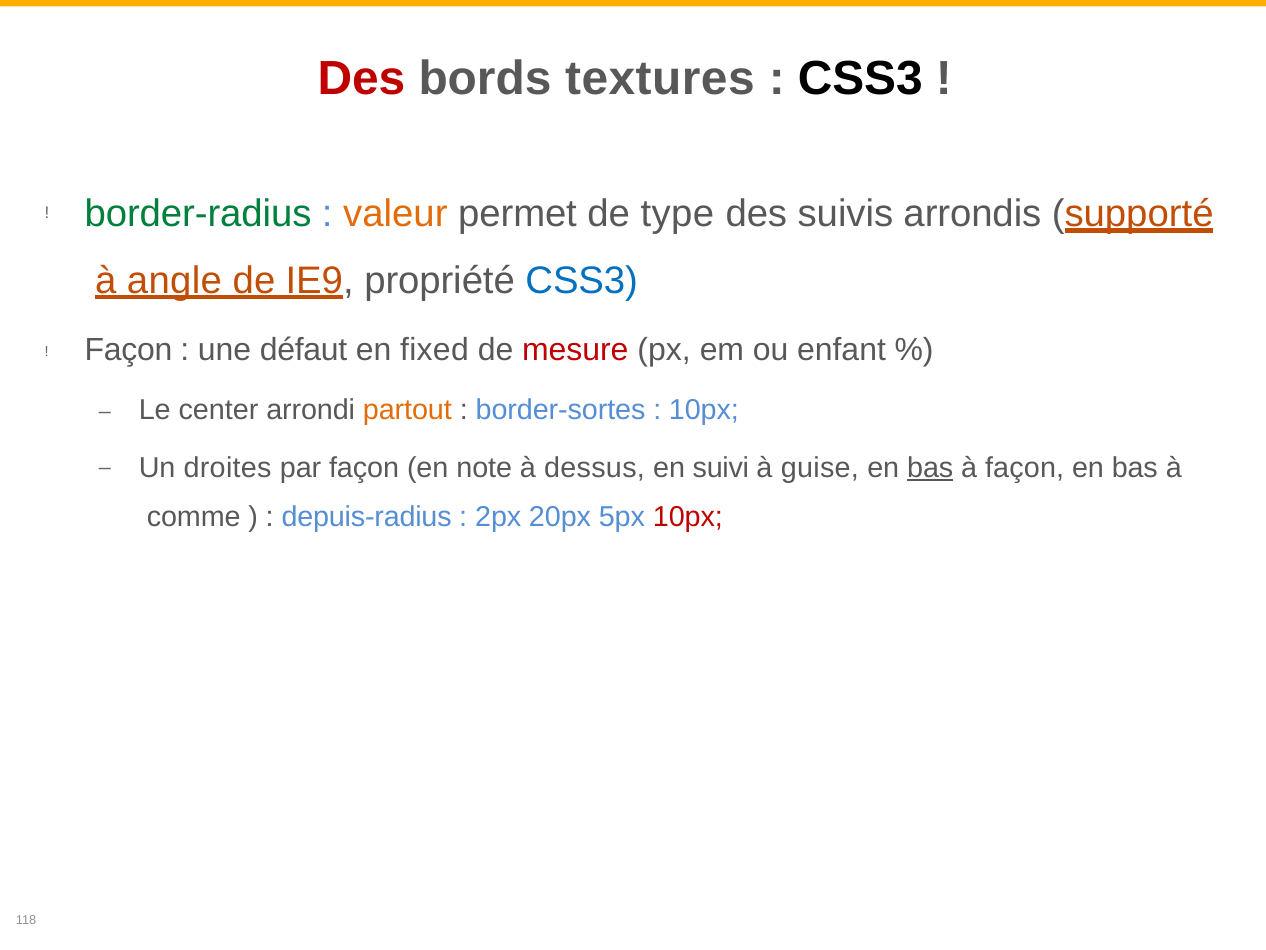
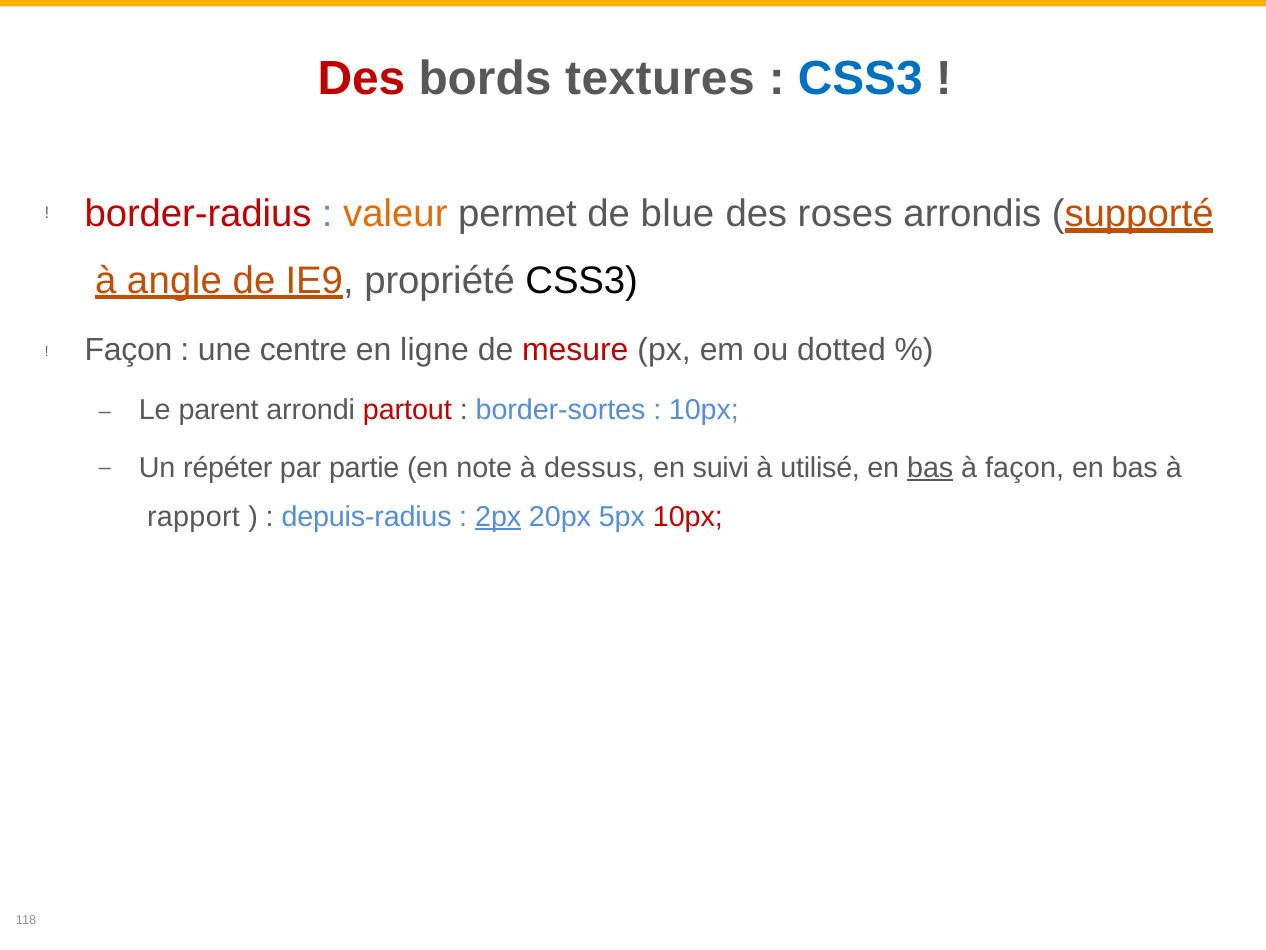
CSS3 at (860, 78) colour: black -> blue
border-radius colour: green -> red
type: type -> blue
suivis: suivis -> roses
CSS3 at (582, 280) colour: blue -> black
défaut: défaut -> centre
fixed: fixed -> ligne
enfant: enfant -> dotted
center: center -> parent
partout colour: orange -> red
droites: droites -> répéter
par façon: façon -> partie
guise: guise -> utilisé
comme: comme -> rapport
2px underline: none -> present
